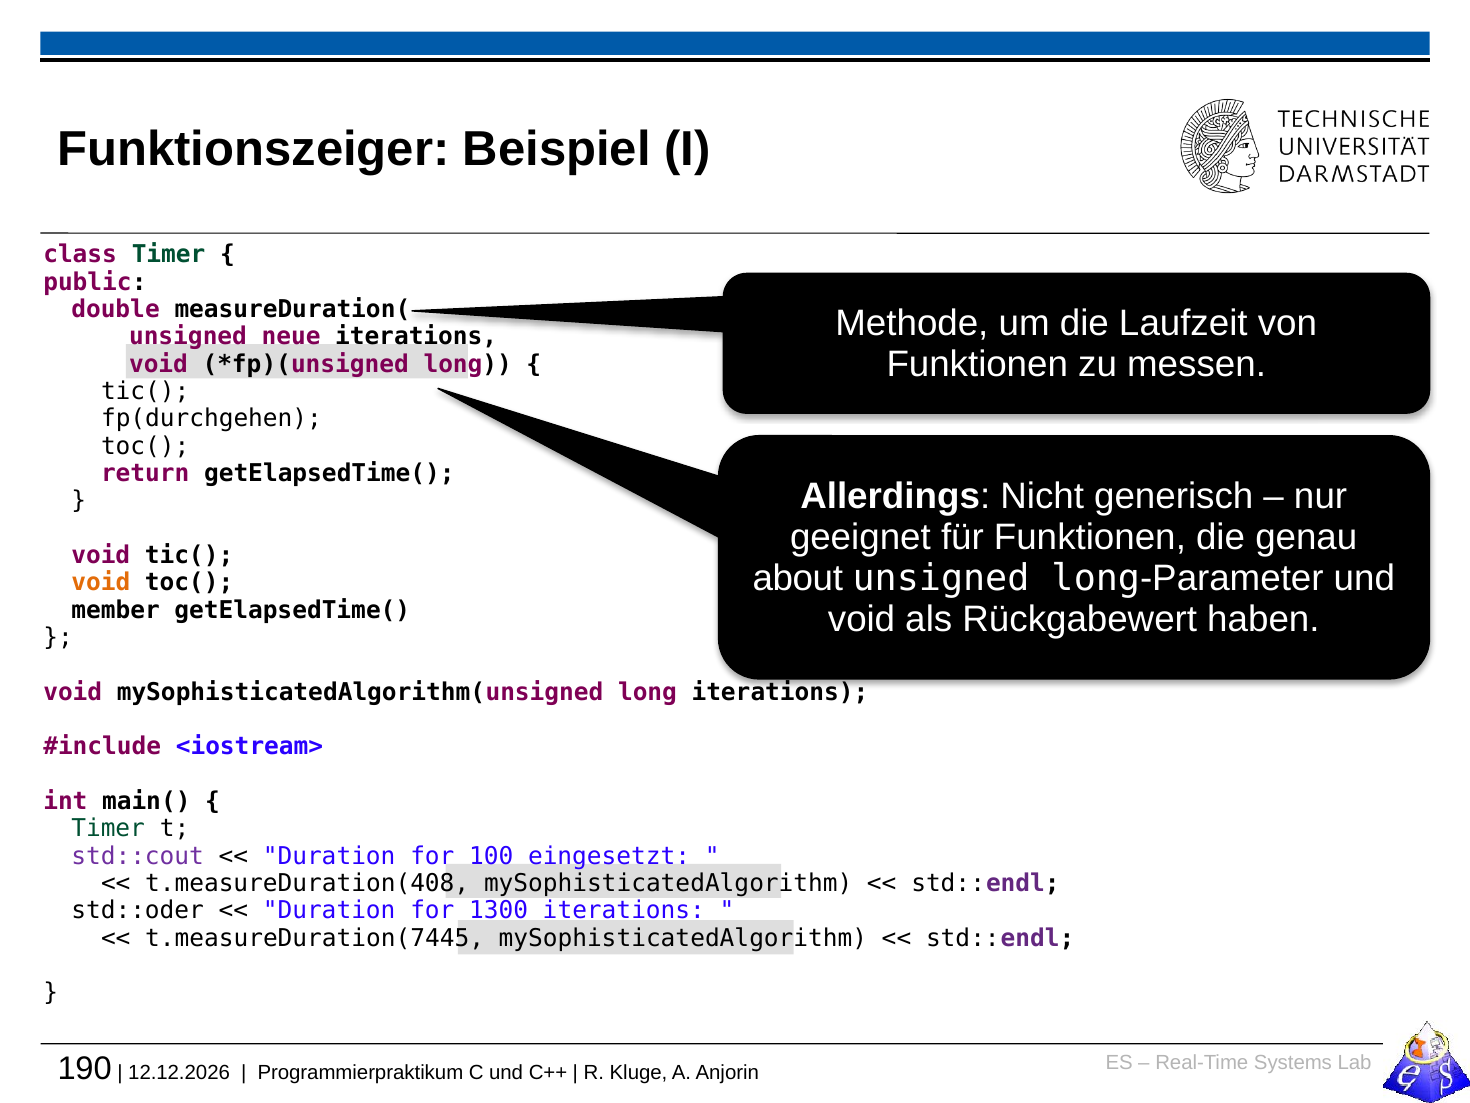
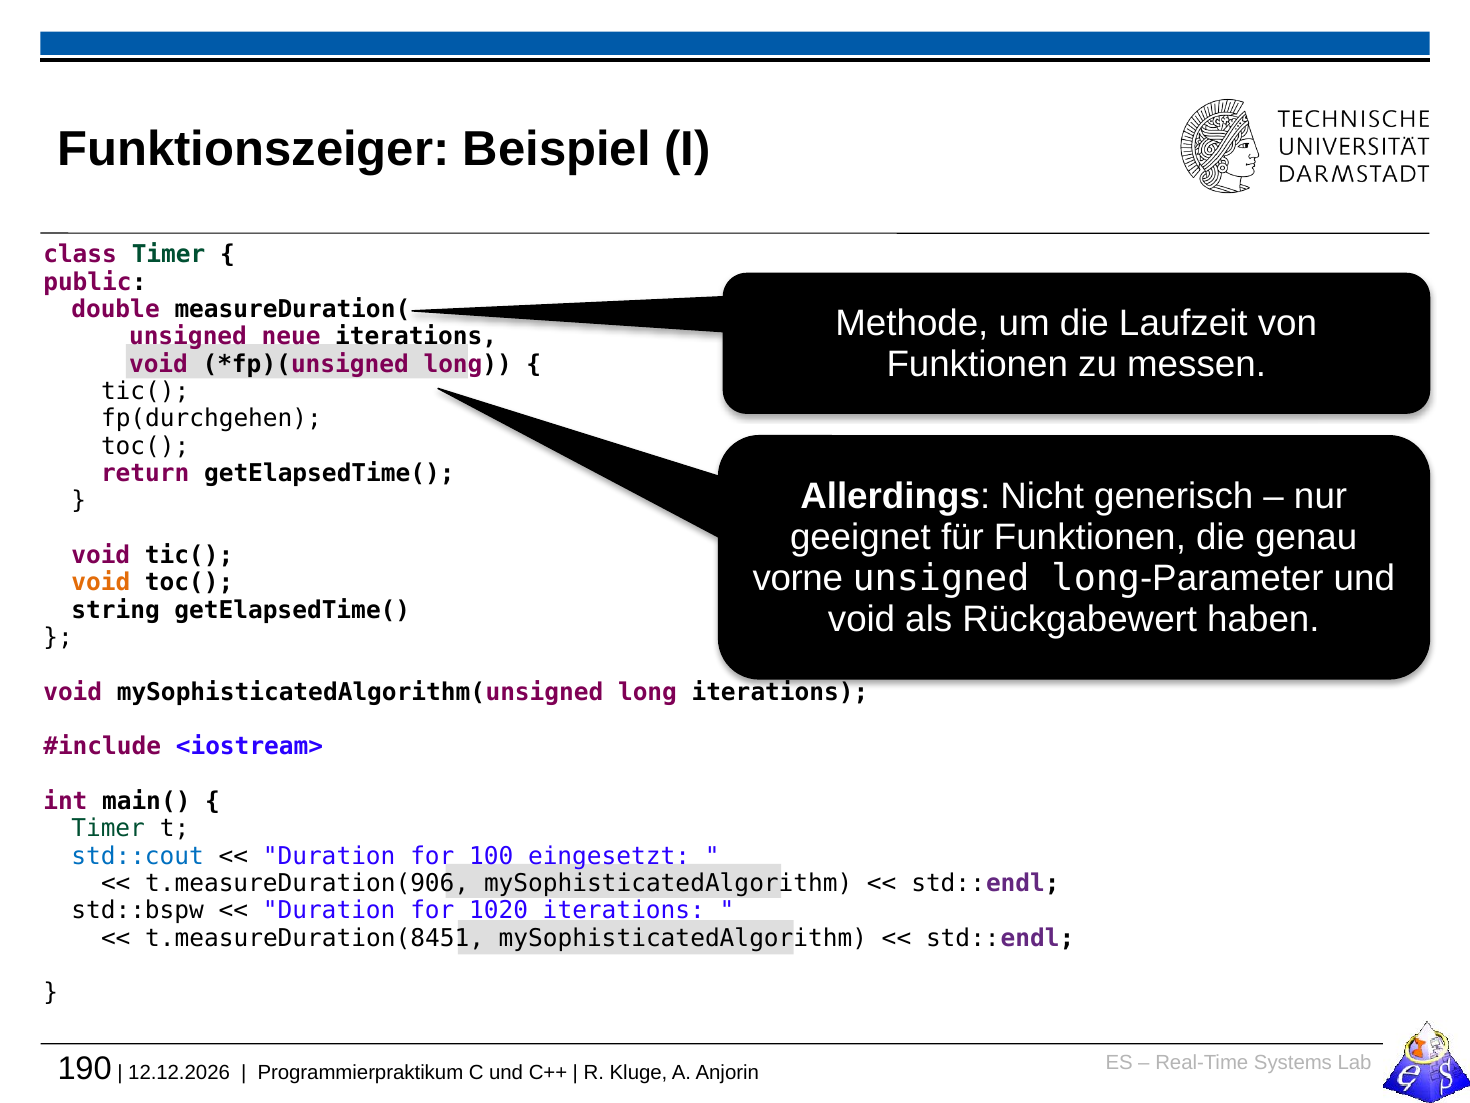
about: about -> vorne
member: member -> string
std::cout colour: purple -> blue
t.measureDuration(408: t.measureDuration(408 -> t.measureDuration(906
std::oder: std::oder -> std::bspw
1300: 1300 -> 1020
t.measureDuration(7445: t.measureDuration(7445 -> t.measureDuration(8451
